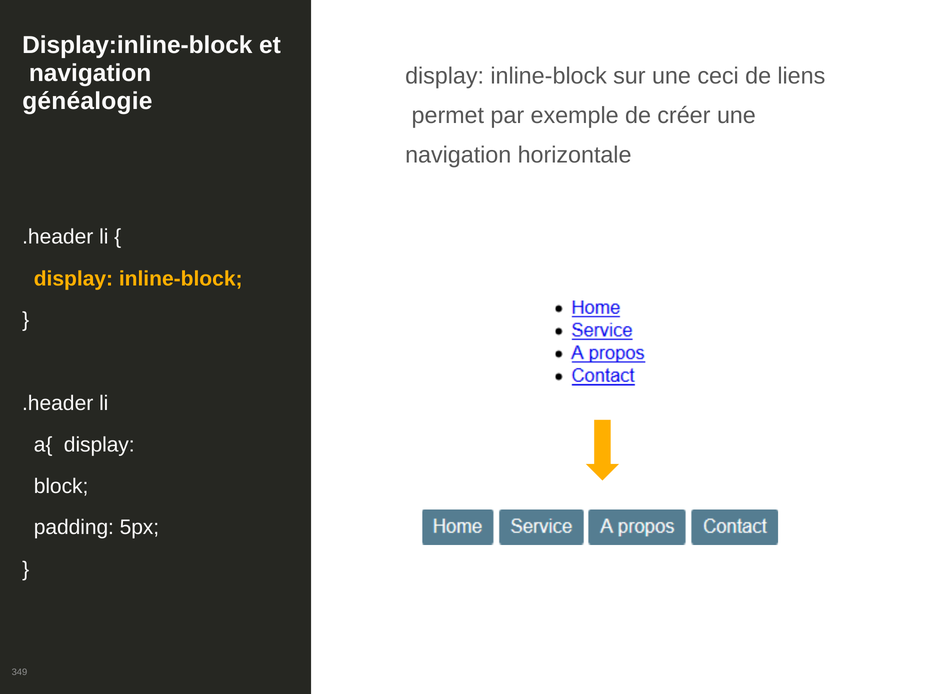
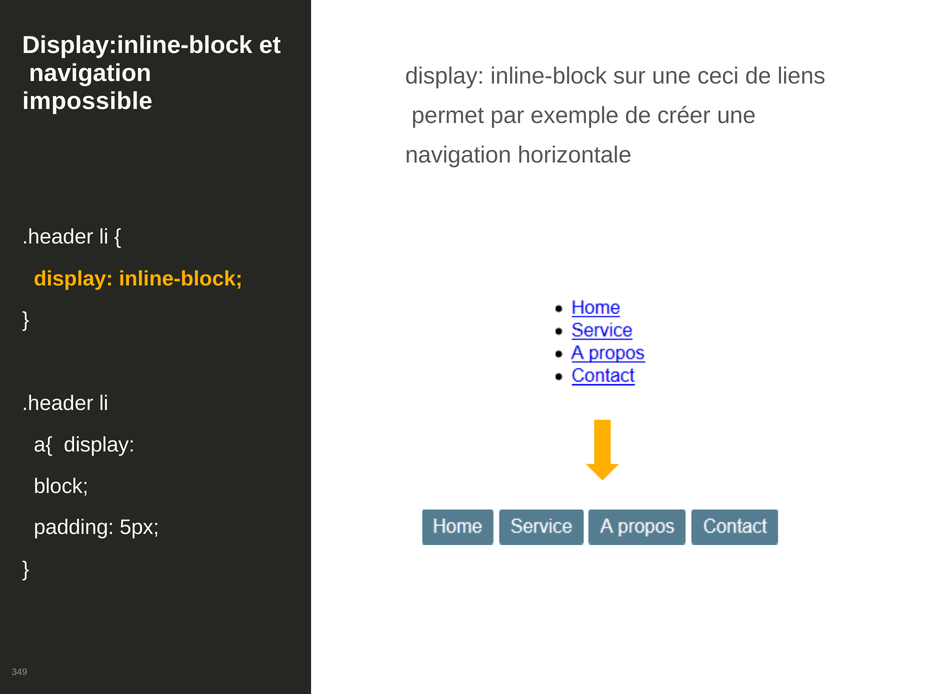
généalogie: généalogie -> impossible
